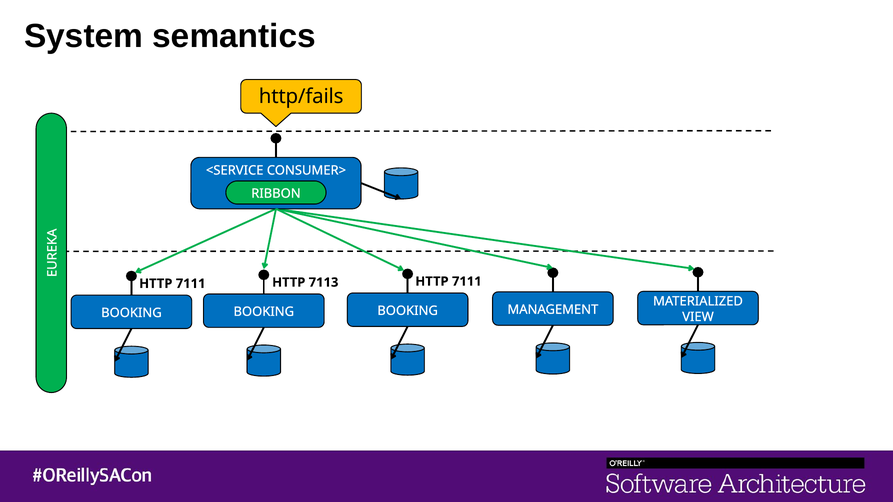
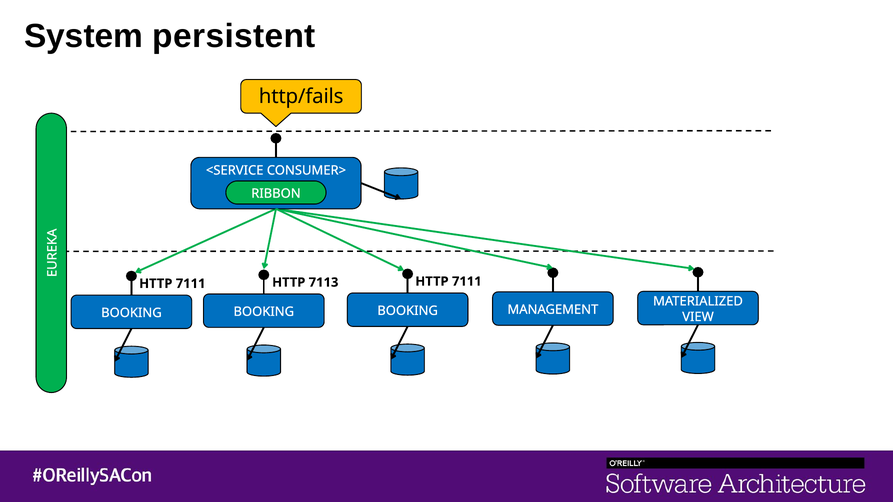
semantics: semantics -> persistent
